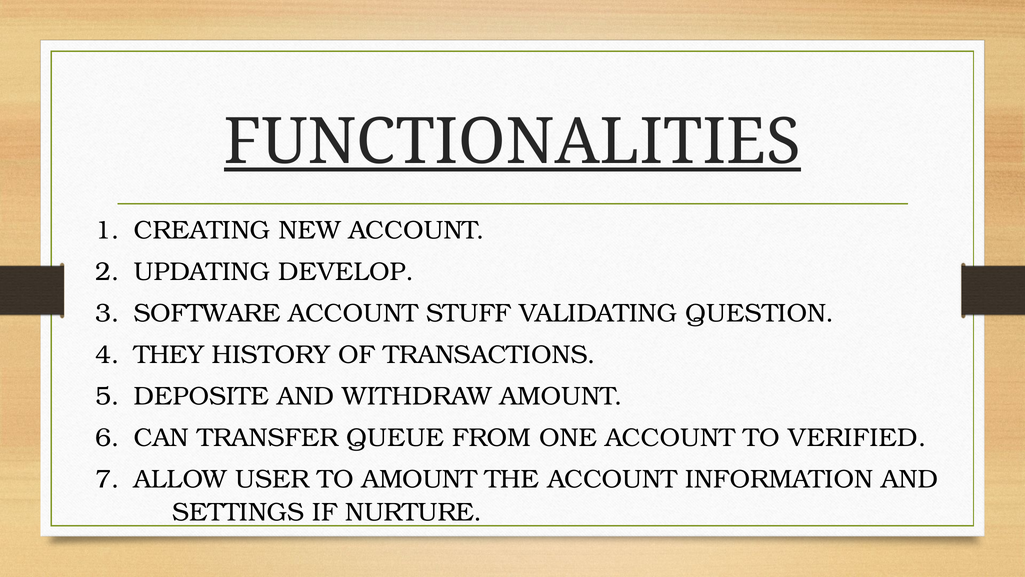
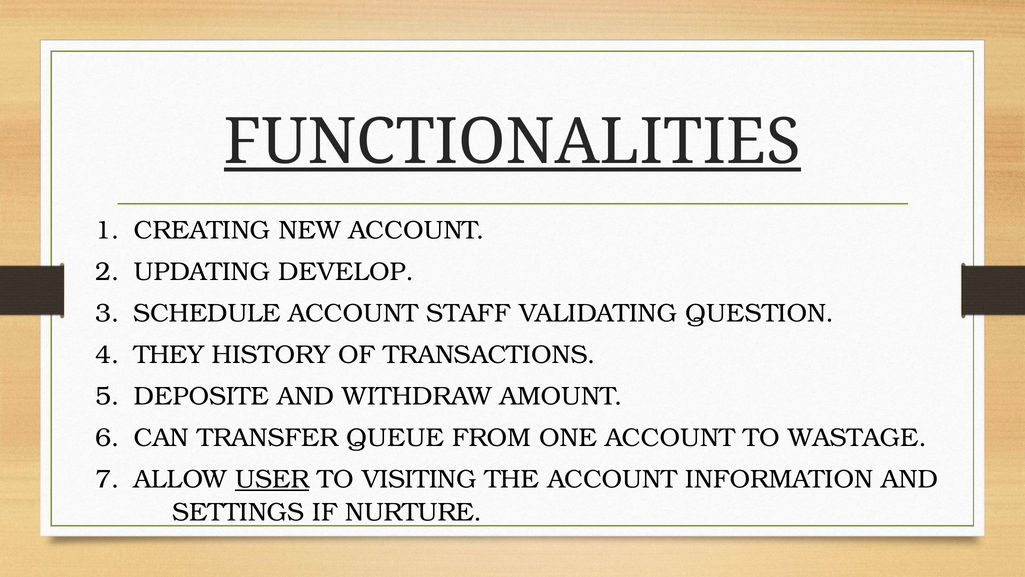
SOFTWARE: SOFTWARE -> SCHEDULE
STUFF: STUFF -> STAFF
VERIFIED: VERIFIED -> WASTAGE
USER underline: none -> present
TO AMOUNT: AMOUNT -> VISITING
